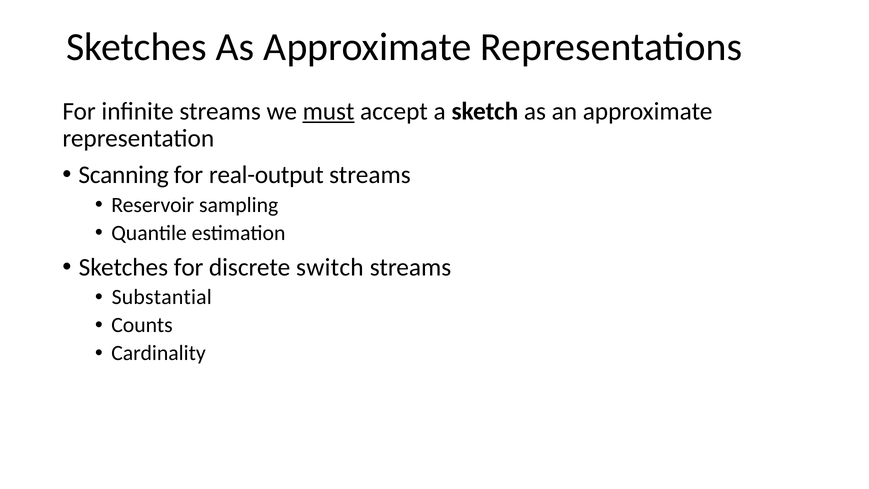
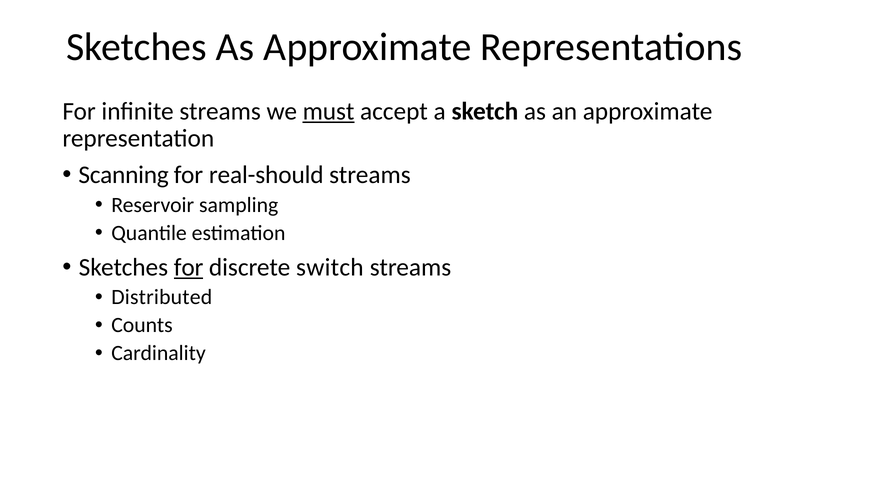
real-output: real-output -> real-should
for at (189, 267) underline: none -> present
Substantial: Substantial -> Distributed
